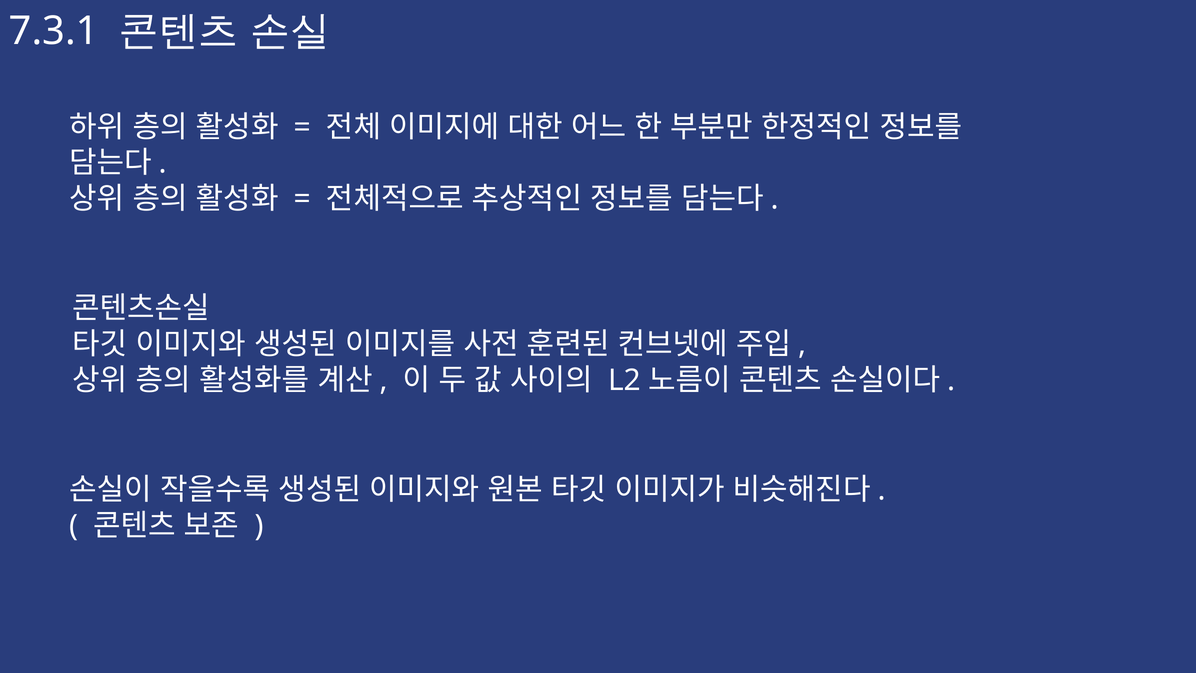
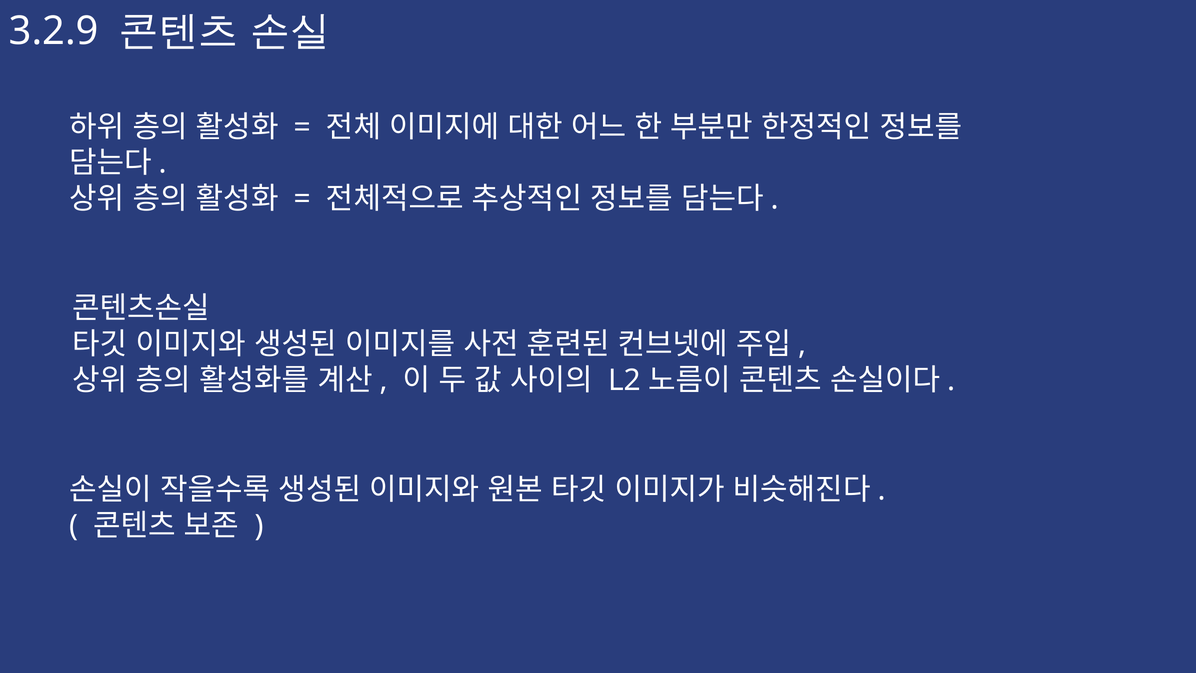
7.3.1: 7.3.1 -> 3.2.9
